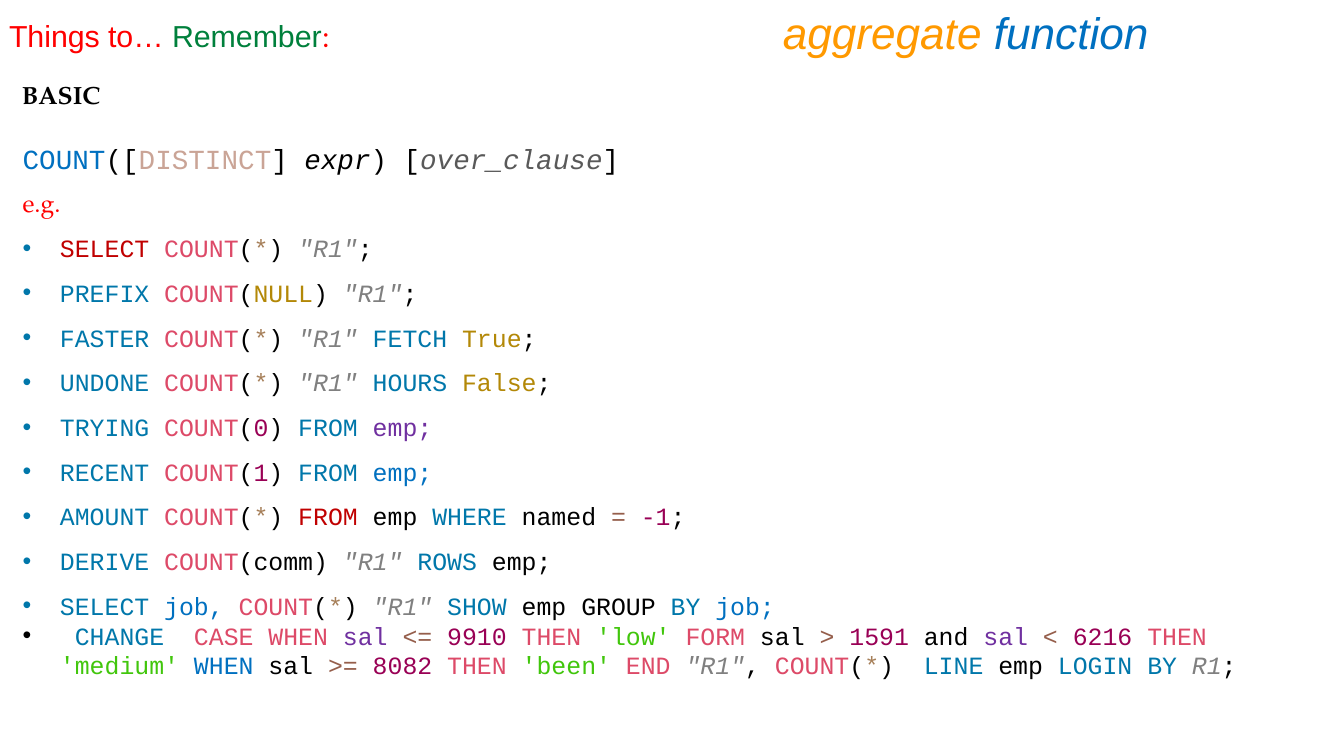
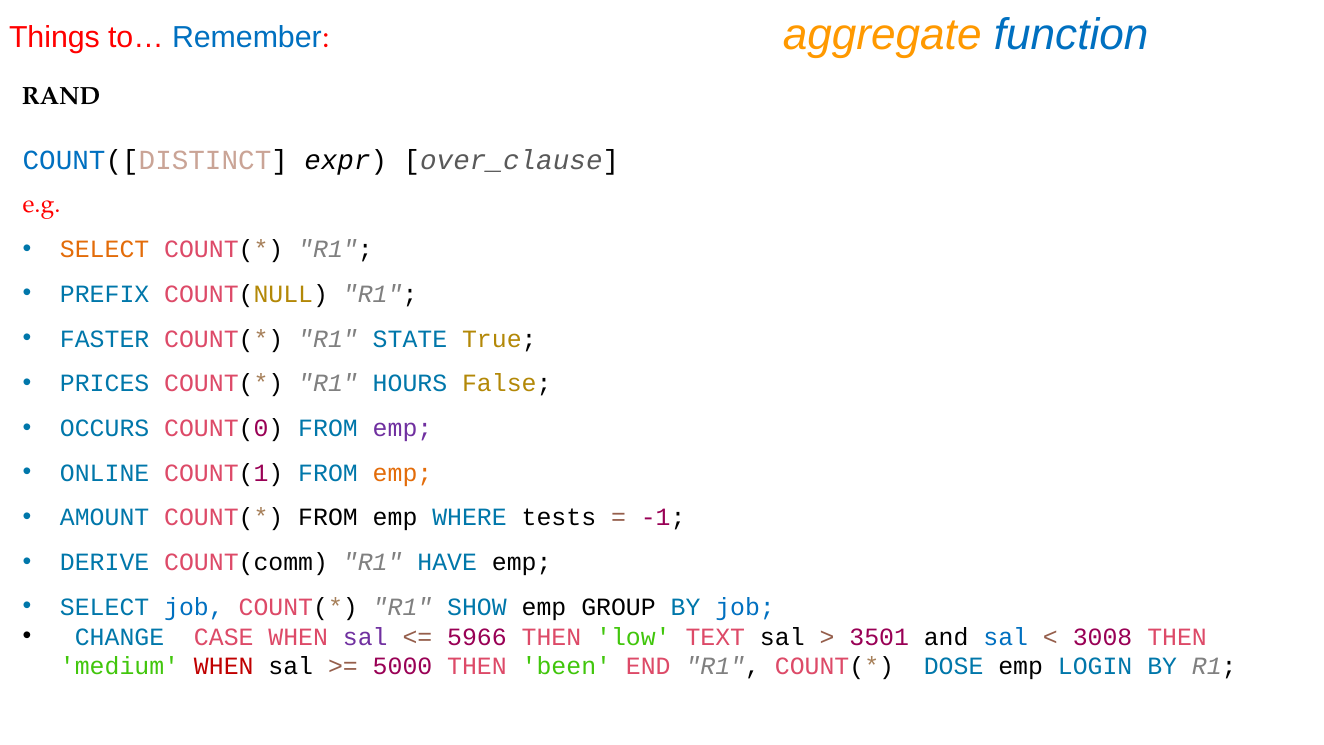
Remember colour: green -> blue
BASIC: BASIC -> RAND
SELECT at (105, 249) colour: red -> orange
FETCH: FETCH -> STATE
UNDONE: UNDONE -> PRICES
TRYING: TRYING -> OCCURS
RECENT: RECENT -> ONLINE
emp at (403, 473) colour: blue -> orange
FROM at (328, 517) colour: red -> black
named: named -> tests
ROWS: ROWS -> HAVE
9910: 9910 -> 5966
FORM: FORM -> TEXT
1591: 1591 -> 3501
sal at (1006, 637) colour: purple -> blue
6216: 6216 -> 3008
WHEN at (224, 666) colour: blue -> red
8082: 8082 -> 5000
LINE: LINE -> DOSE
